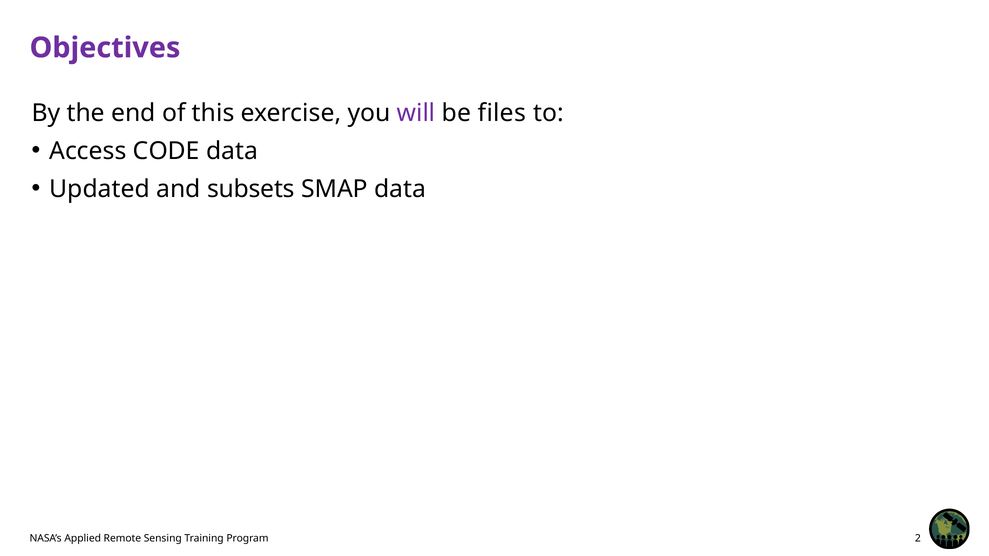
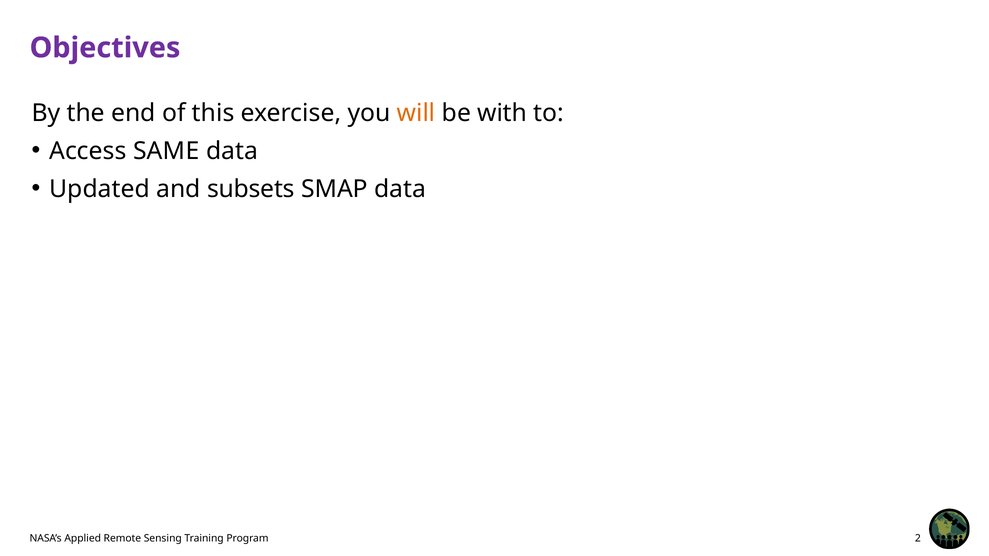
will colour: purple -> orange
files: files -> with
CODE: CODE -> SAME
